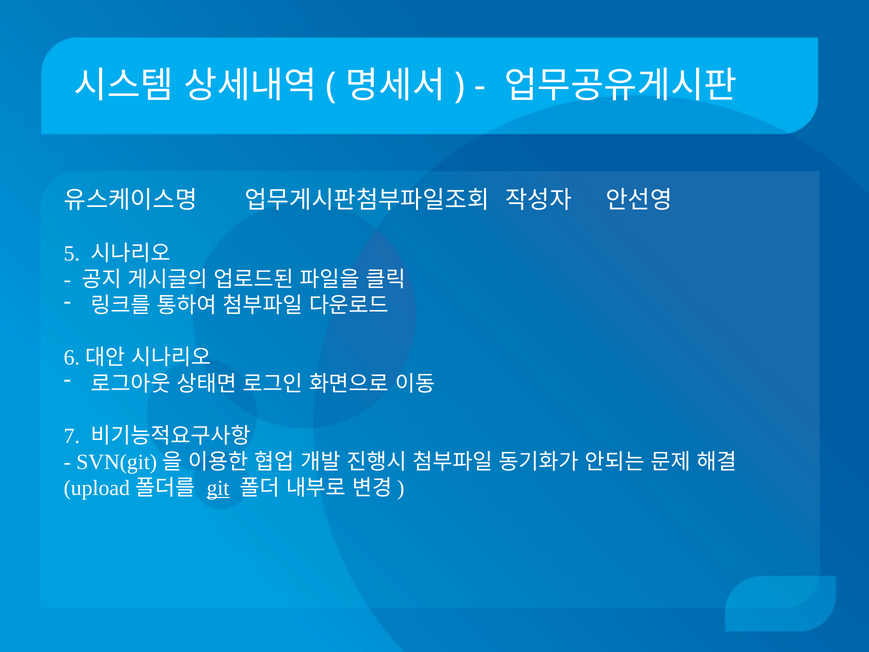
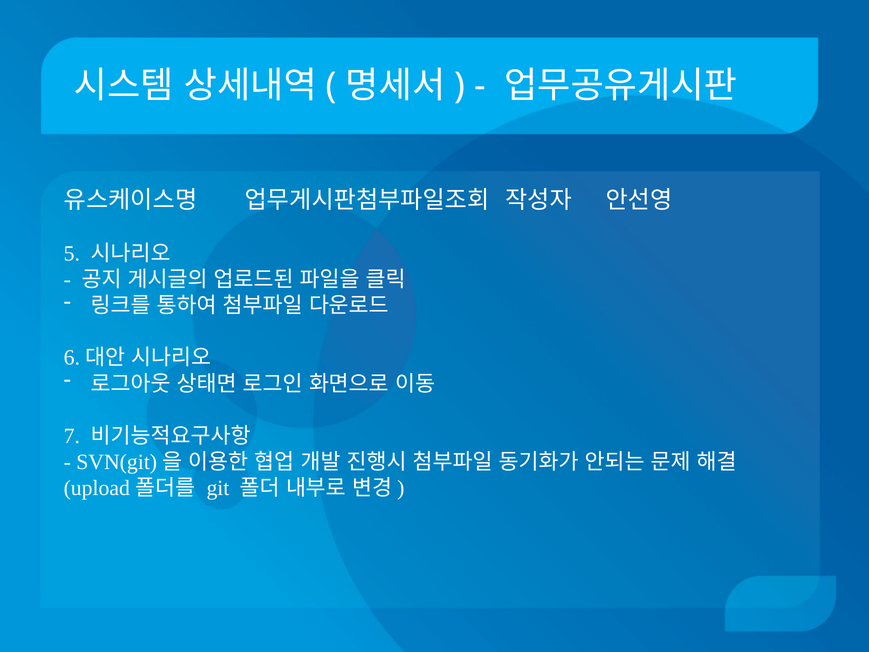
git underline: present -> none
